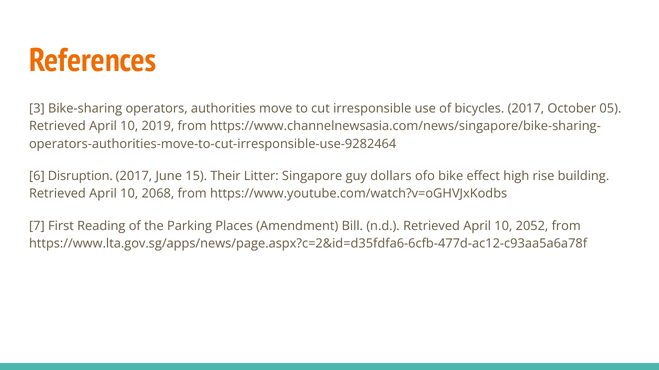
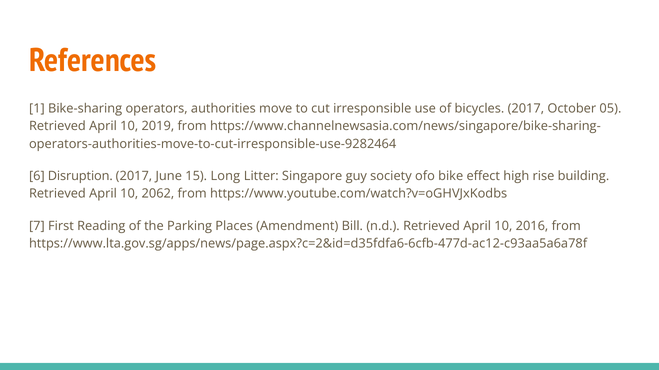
3: 3 -> 1
Their: Their -> Long
dollars: dollars -> society
2068: 2068 -> 2062
2052: 2052 -> 2016
